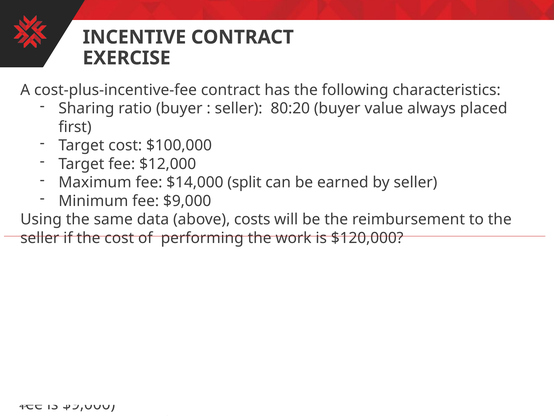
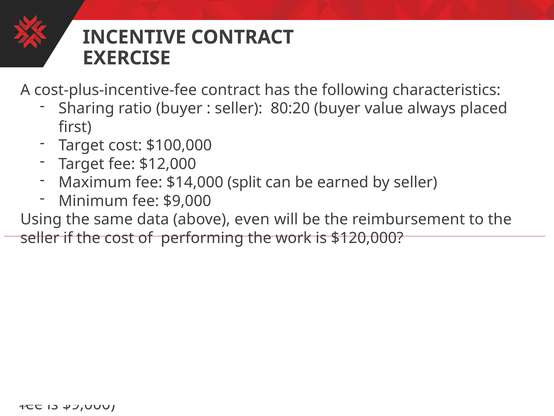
costs: costs -> even
